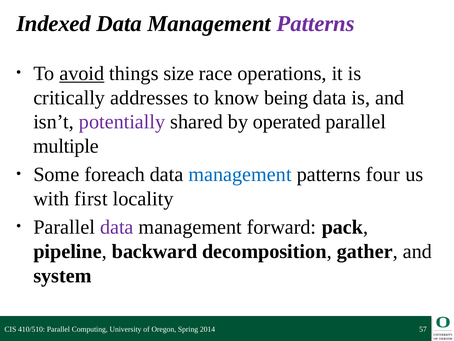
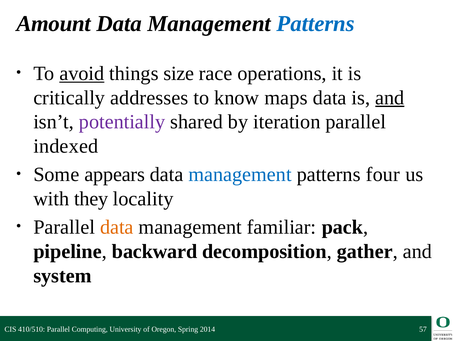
Indexed: Indexed -> Amount
Patterns at (316, 24) colour: purple -> blue
being: being -> maps
and at (390, 98) underline: none -> present
operated: operated -> iteration
multiple: multiple -> indexed
foreach: foreach -> appears
first: first -> they
data at (117, 227) colour: purple -> orange
forward: forward -> familiar
